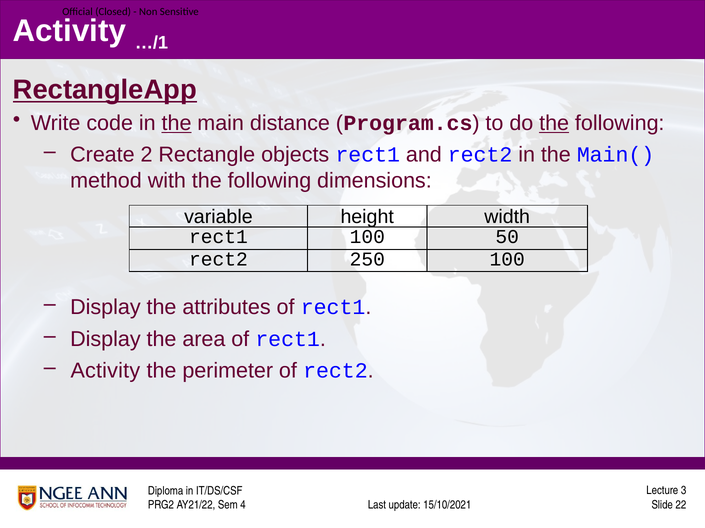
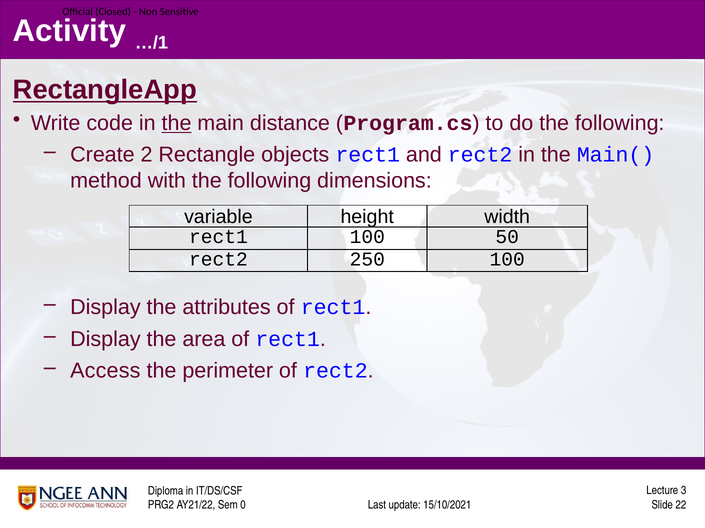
the at (554, 123) underline: present -> none
Activity at (105, 371): Activity -> Access
4: 4 -> 0
